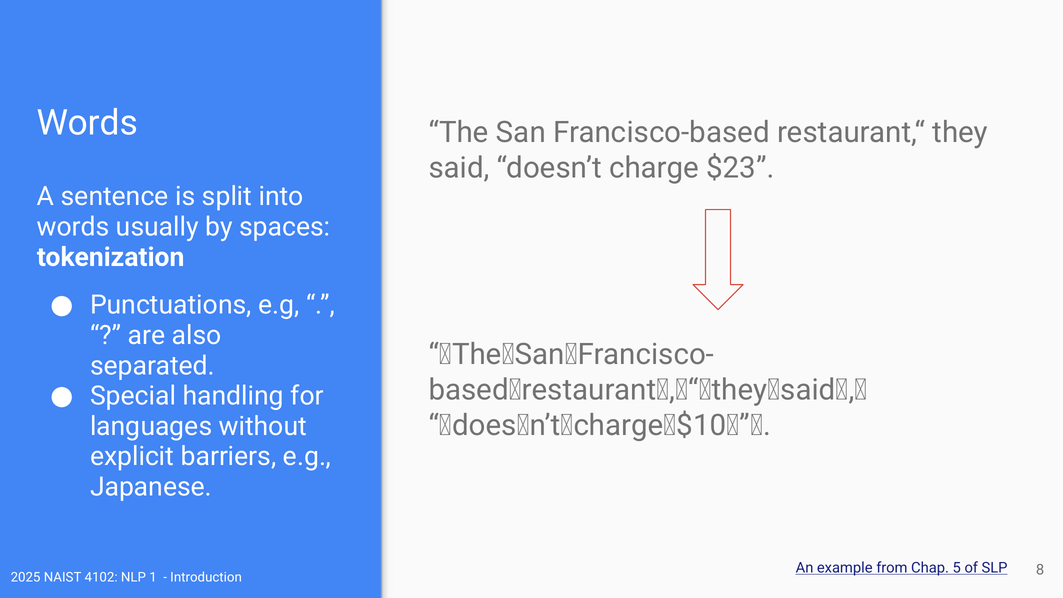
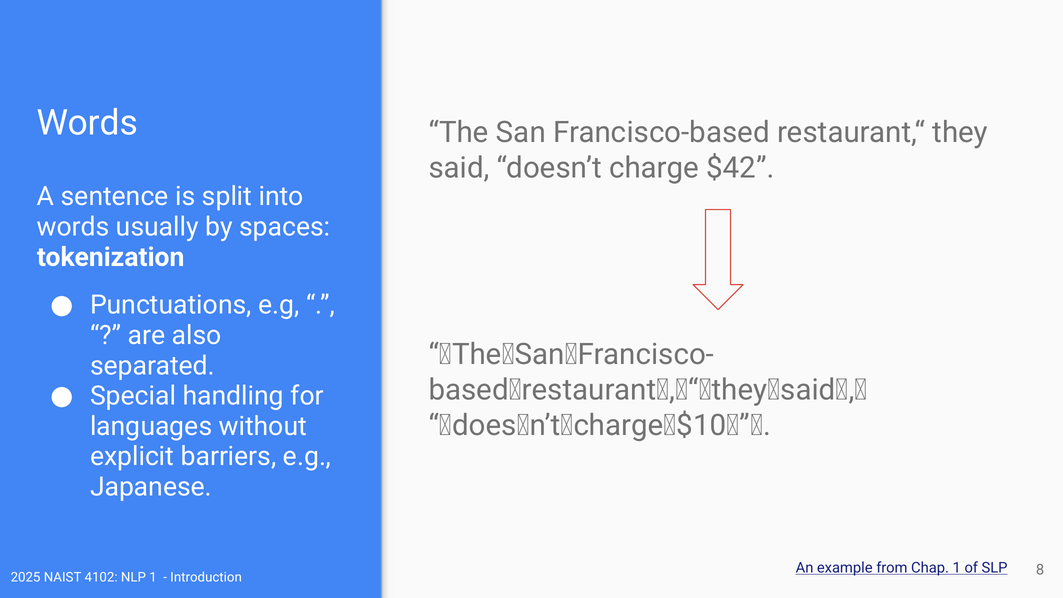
$23: $23 -> $42
Chap 5: 5 -> 1
